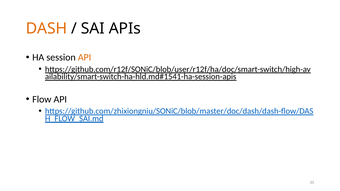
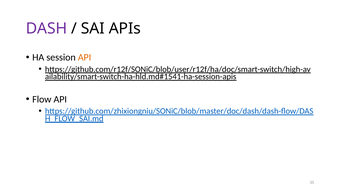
DASH colour: orange -> purple
